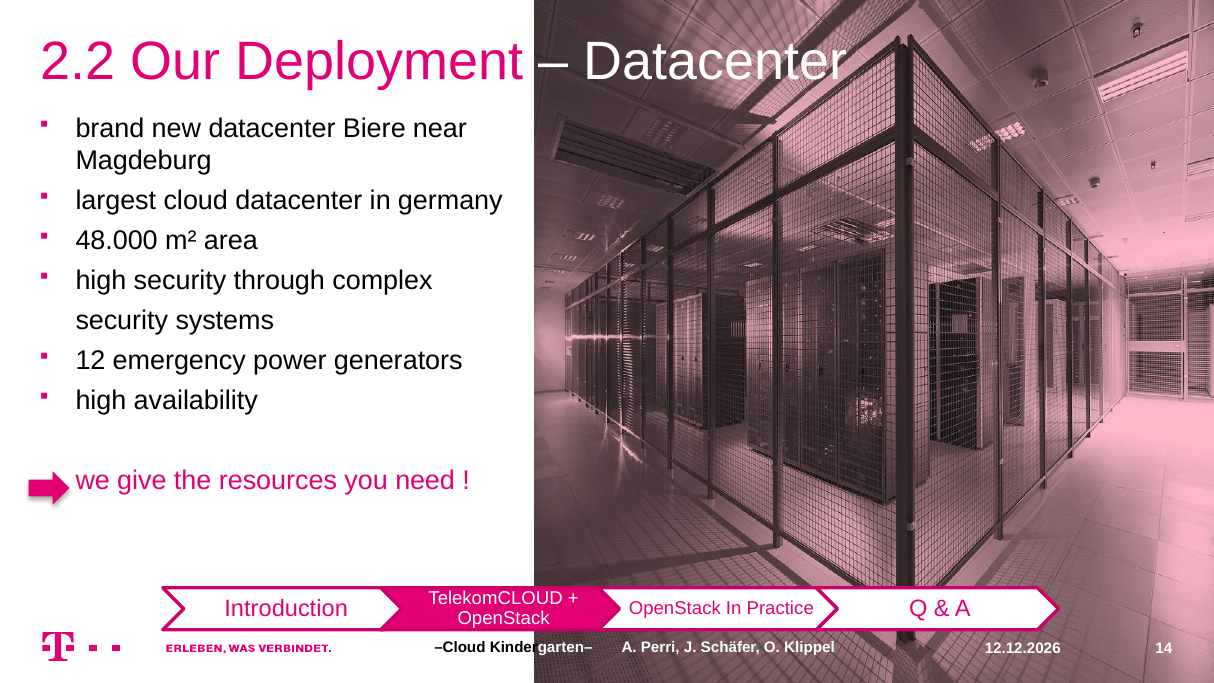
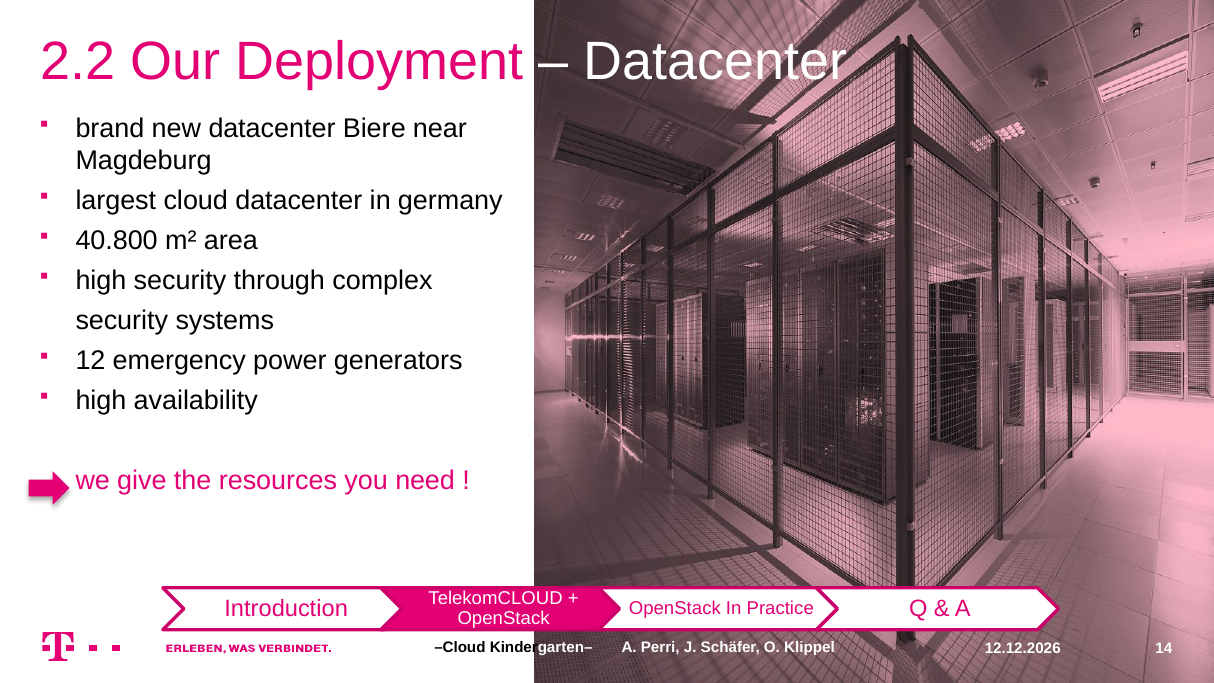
48.000: 48.000 -> 40.800
